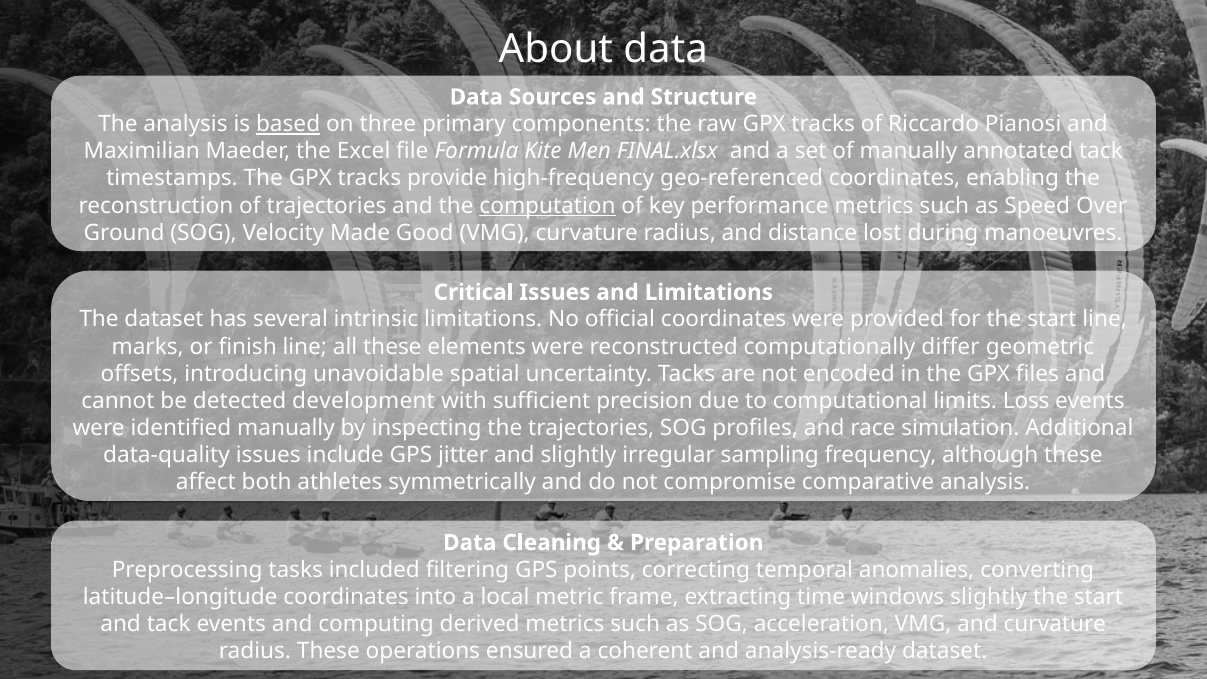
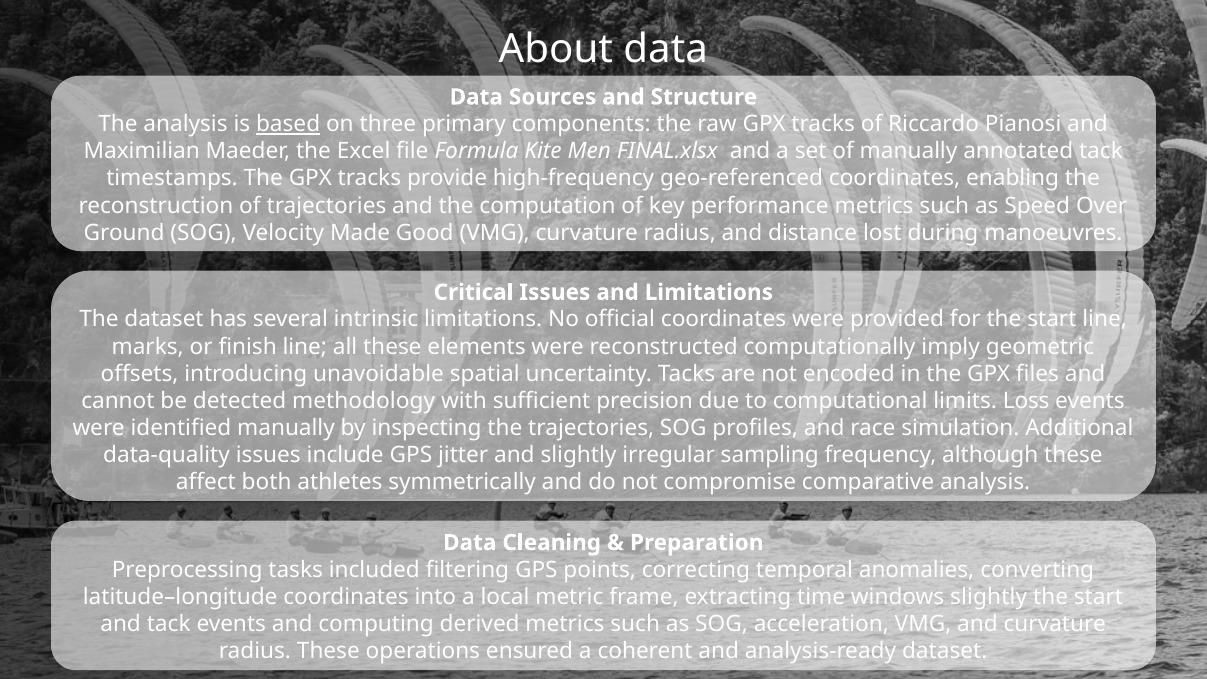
computation underline: present -> none
differ: differ -> imply
development: development -> methodology
